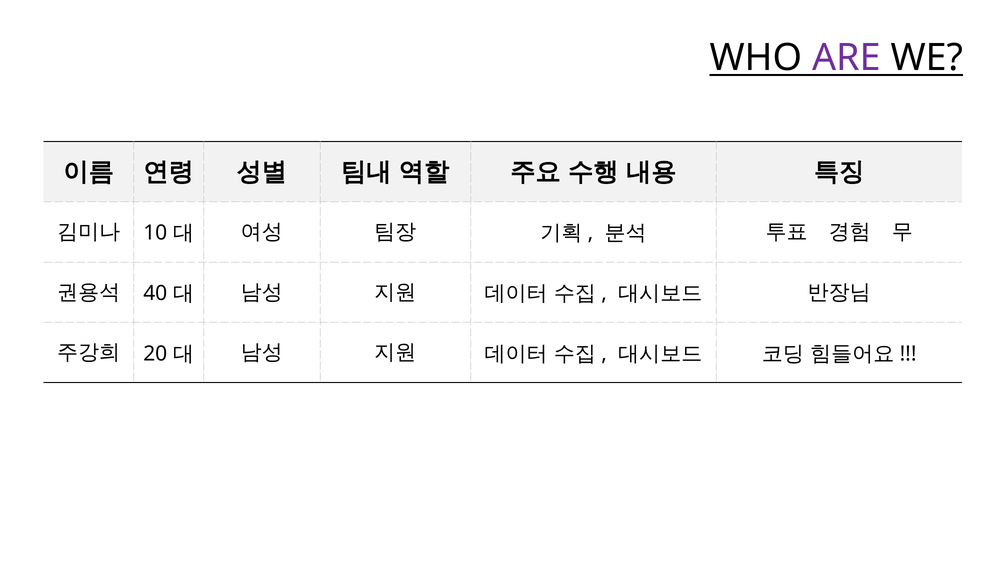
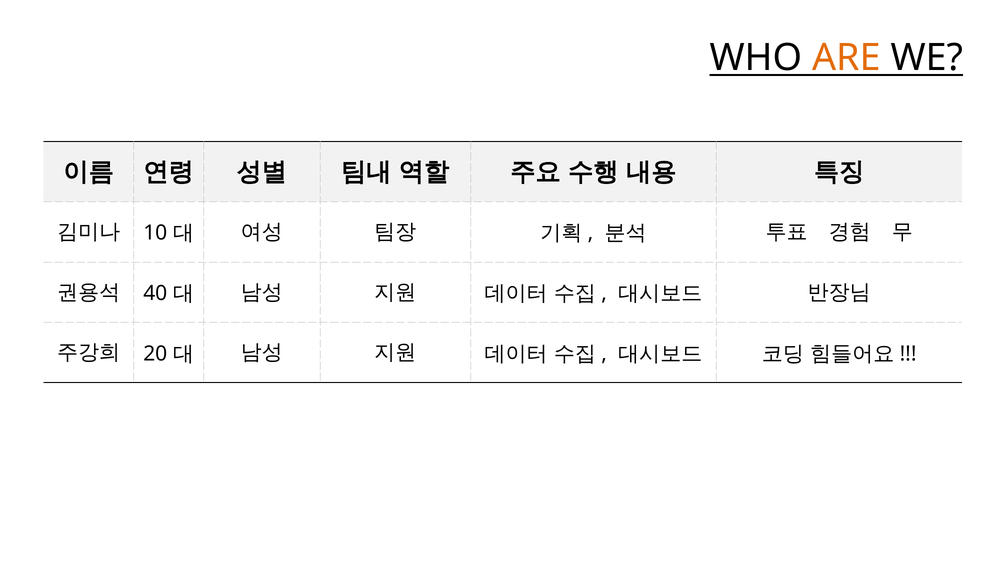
ARE colour: purple -> orange
